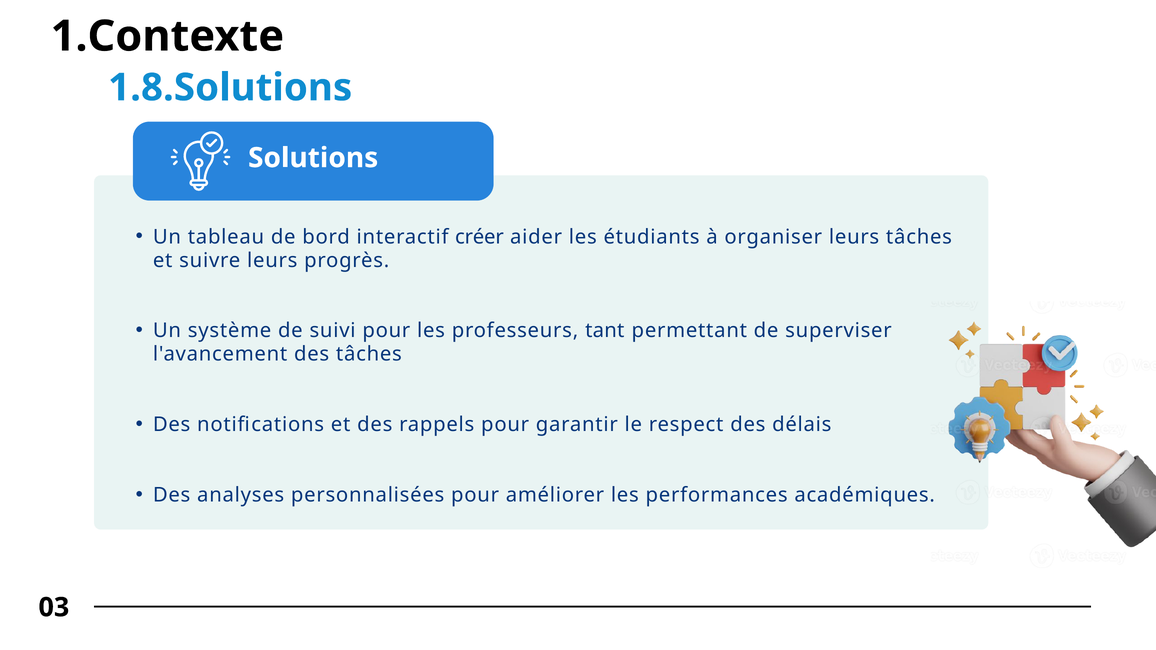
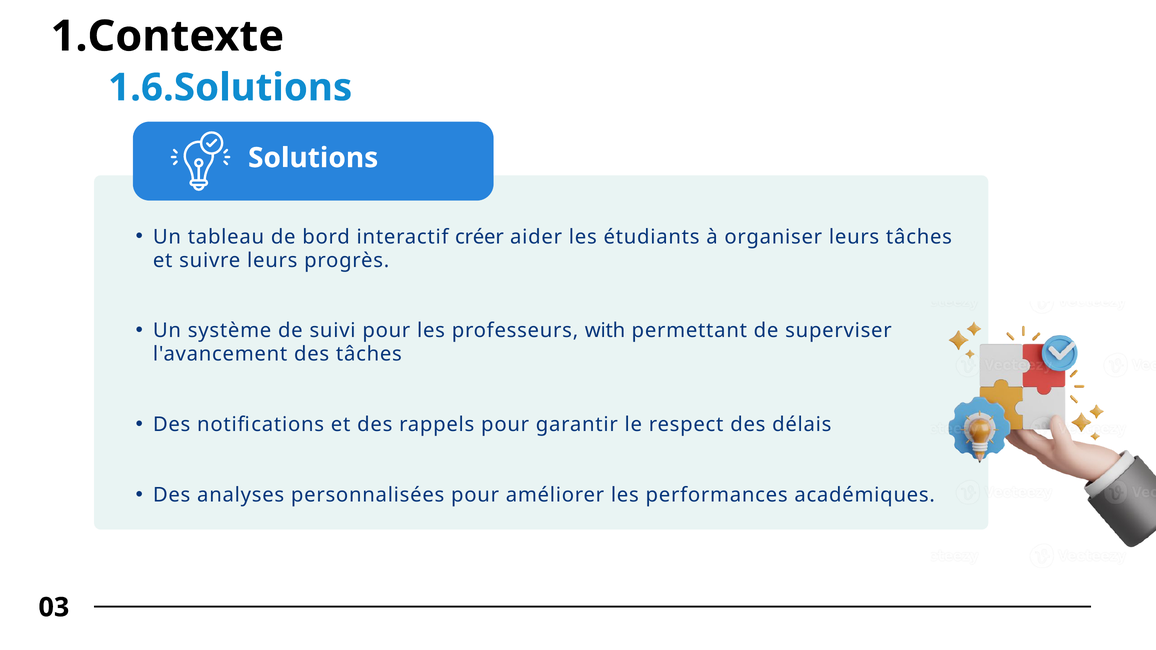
1.8.Solutions: 1.8.Solutions -> 1.6.Solutions
tant: tant -> with
